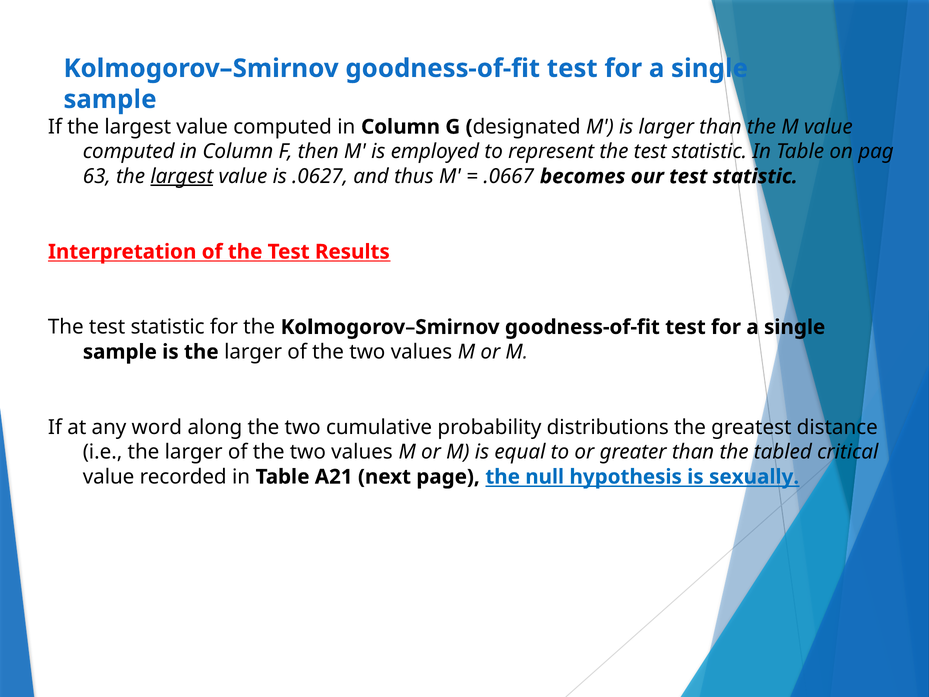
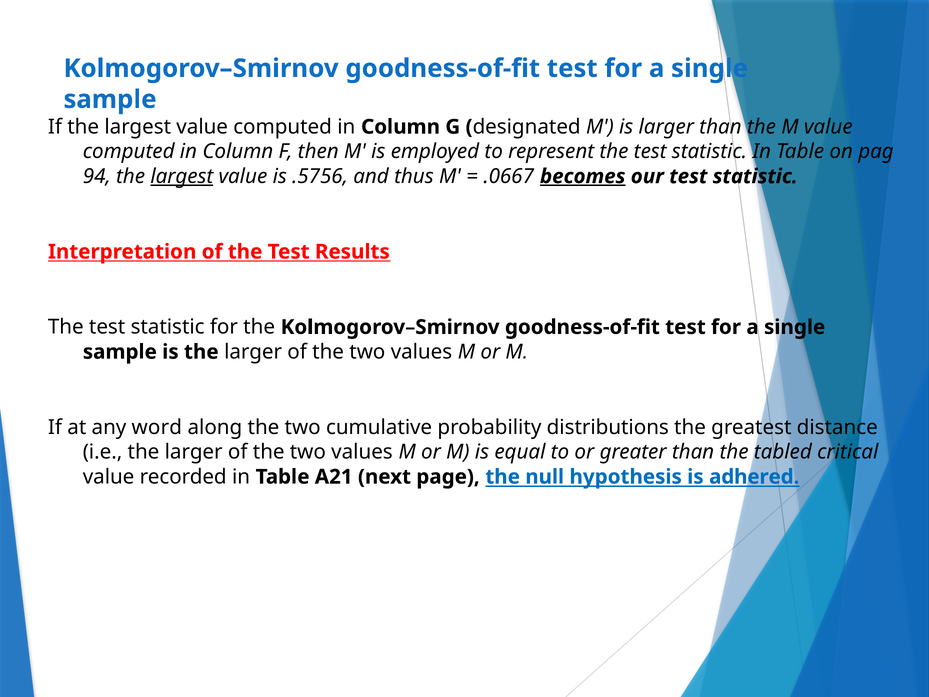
63: 63 -> 94
.0627: .0627 -> .5756
becomes underline: none -> present
sexually: sexually -> adhered
